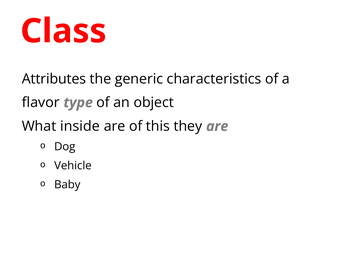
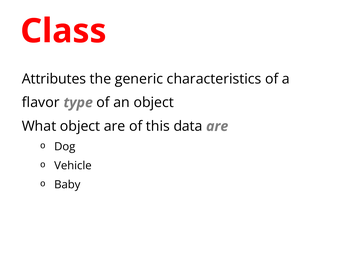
What inside: inside -> object
they: they -> data
